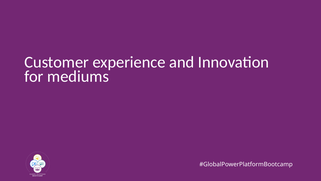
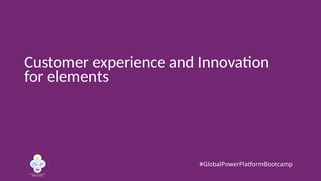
mediums: mediums -> elements
